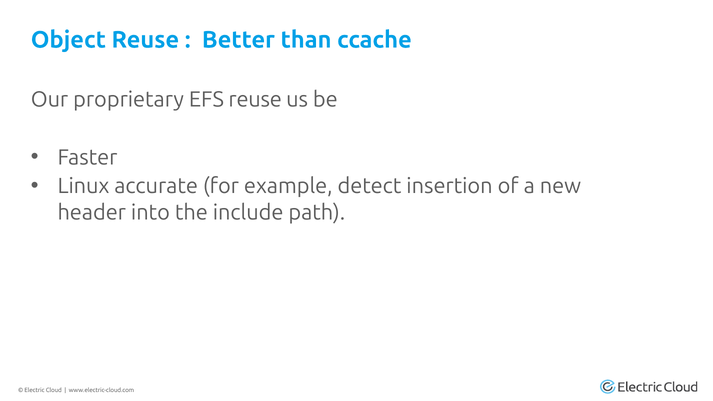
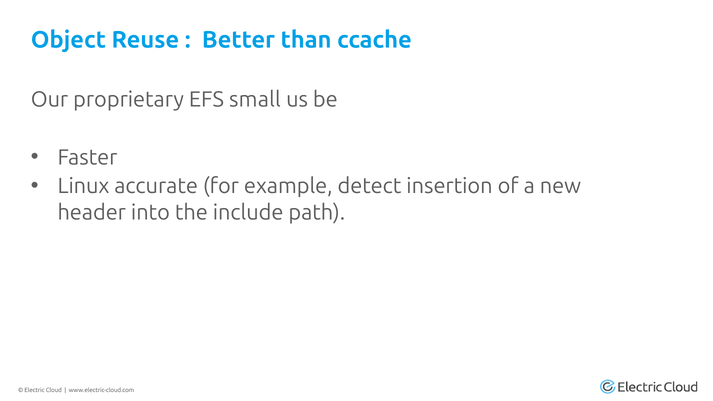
EFS reuse: reuse -> small
